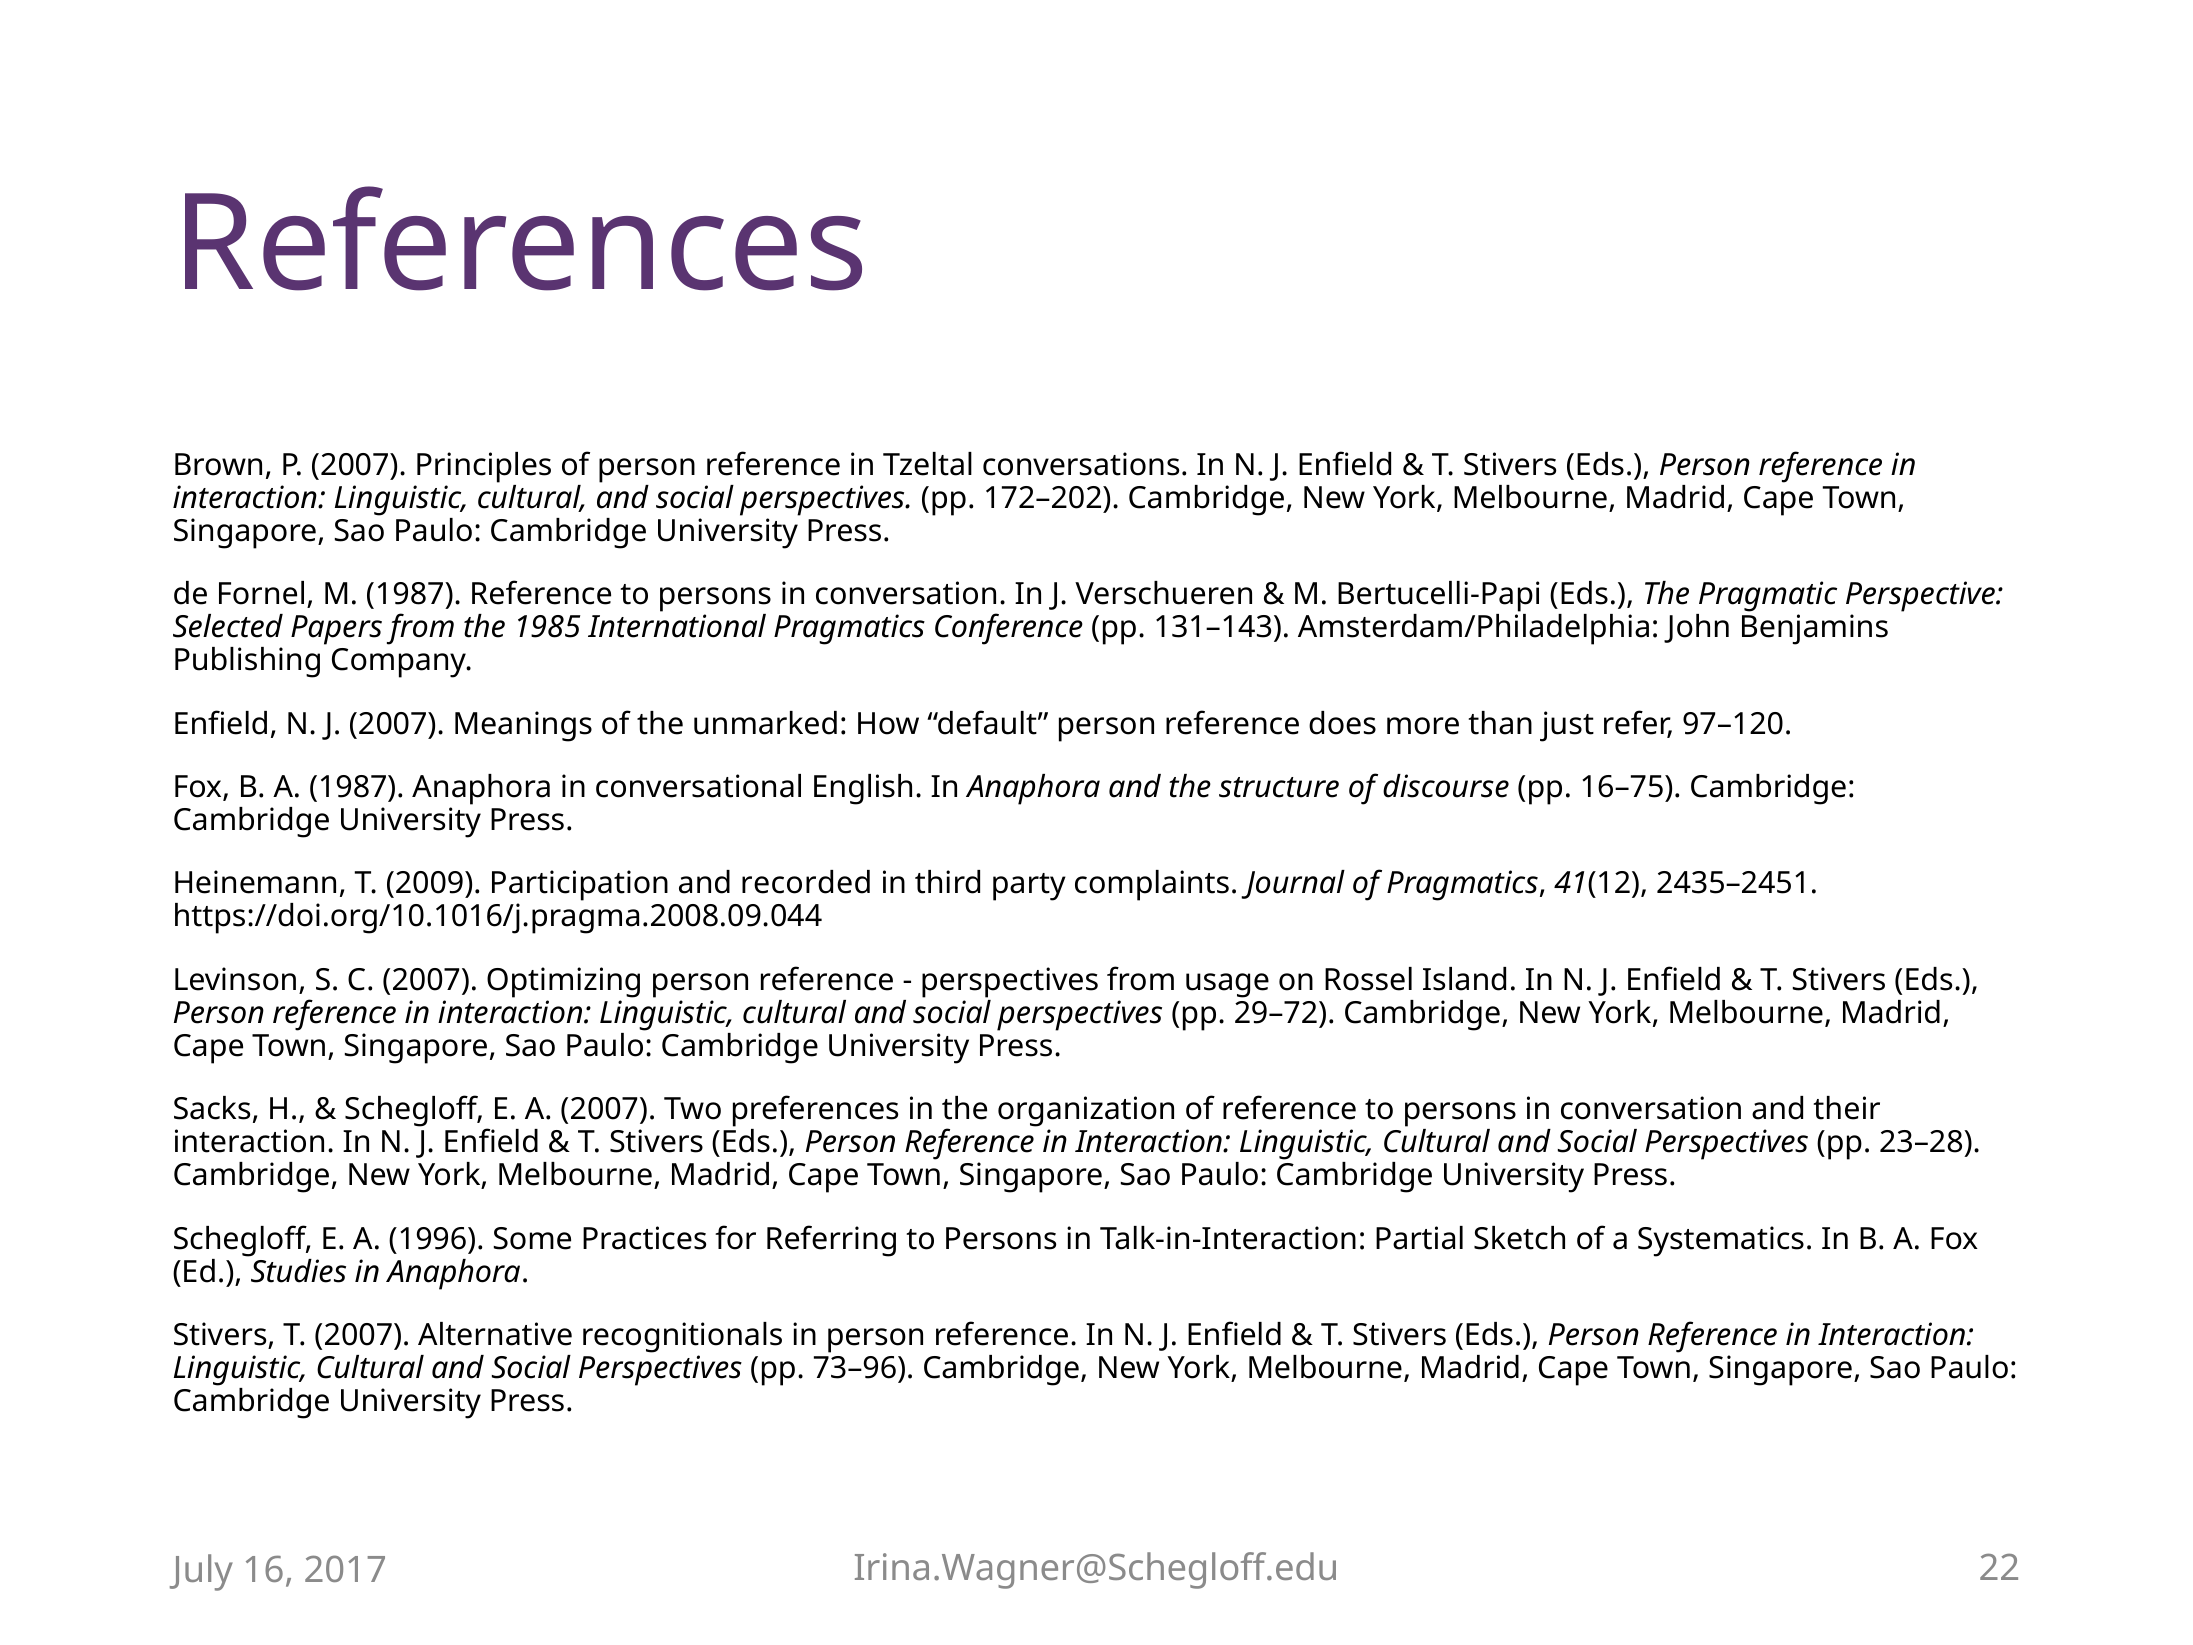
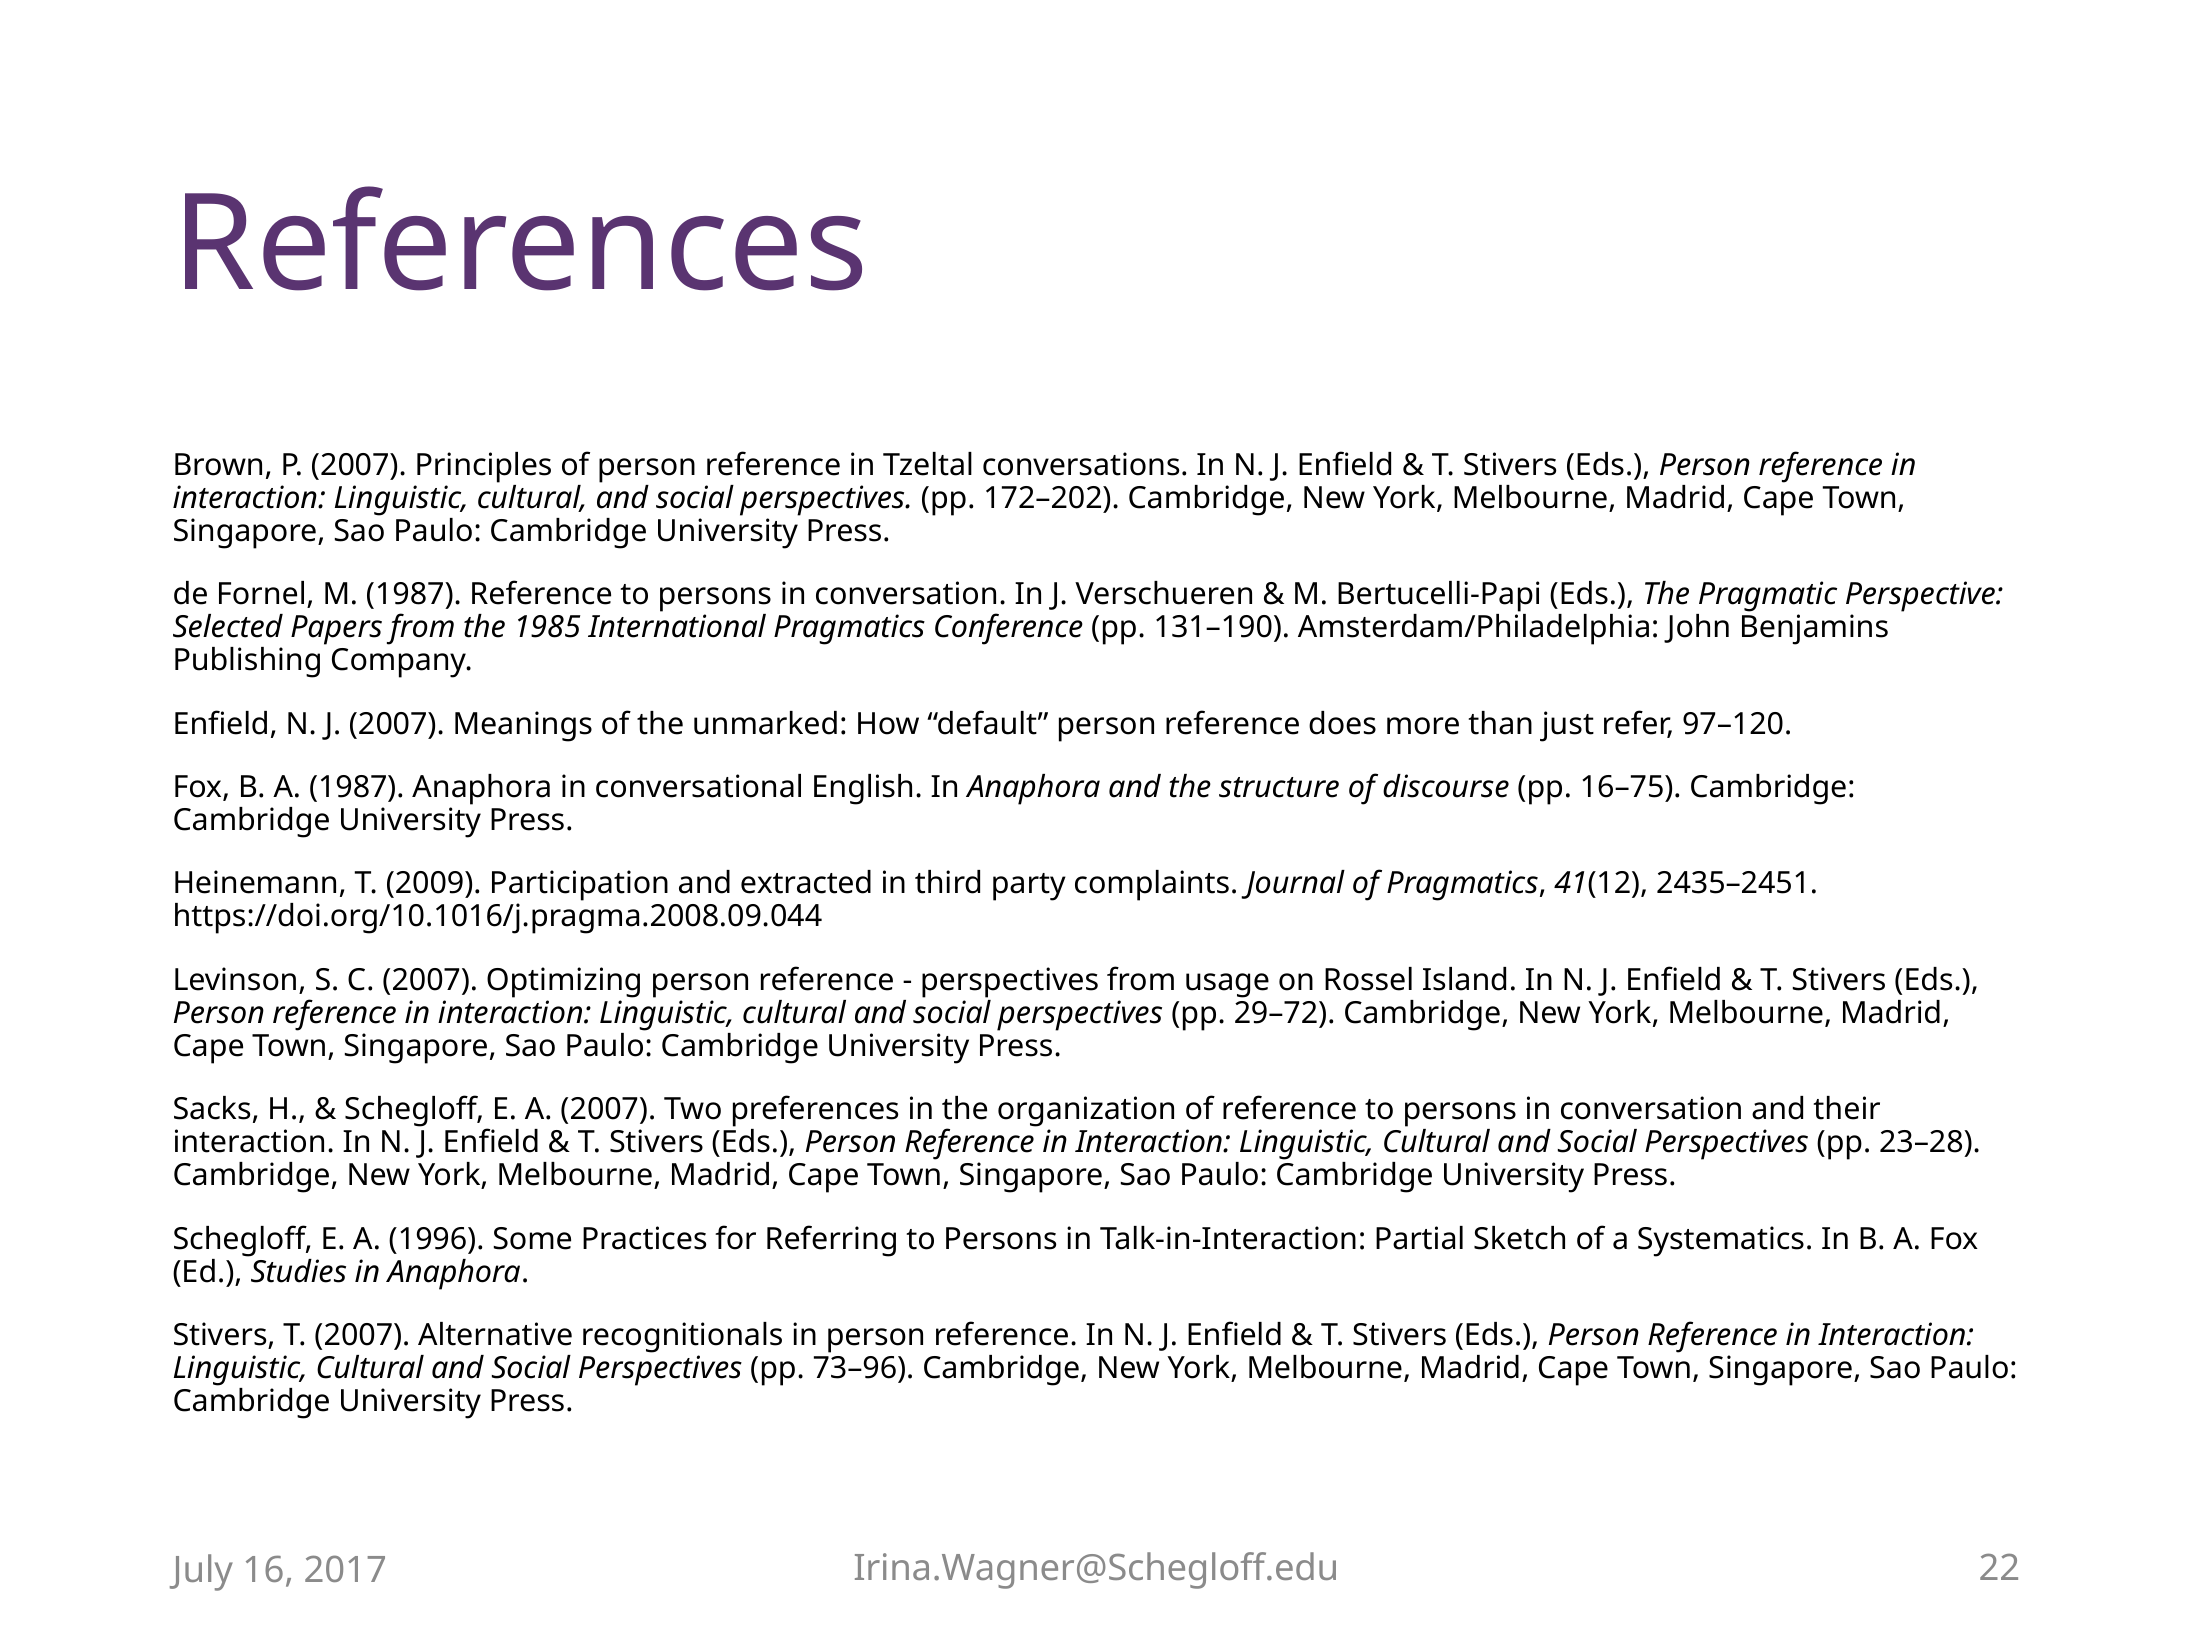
131–143: 131–143 -> 131–190
recorded: recorded -> extracted
